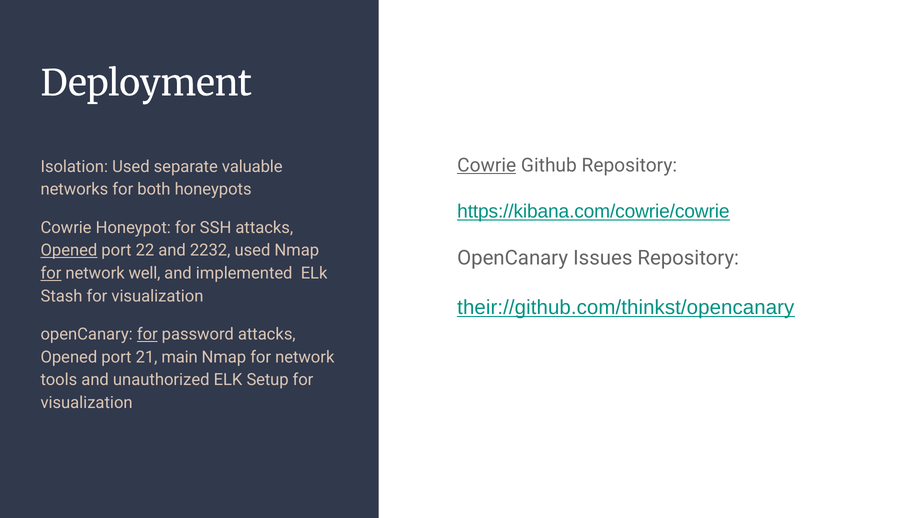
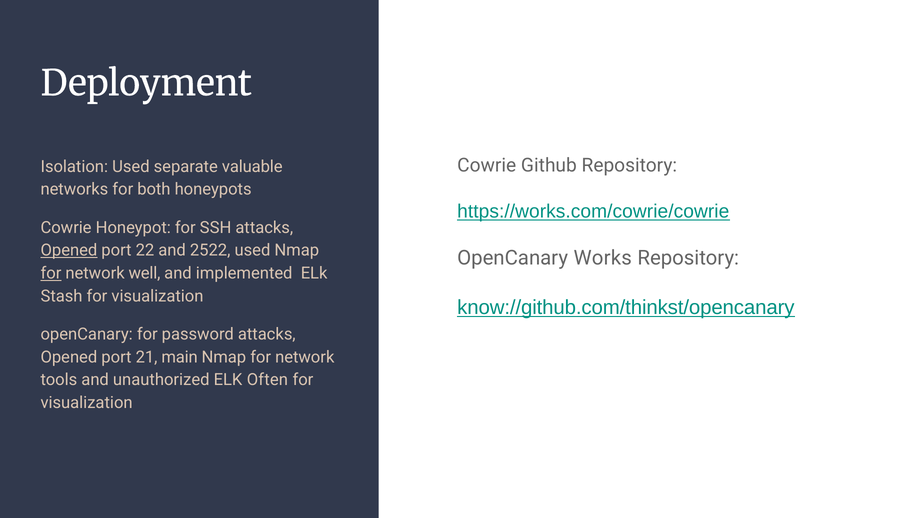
Cowrie at (487, 165) underline: present -> none
https://kibana.com/cowrie/cowrie: https://kibana.com/cowrie/cowrie -> https://works.com/cowrie/cowrie
2232: 2232 -> 2522
Issues: Issues -> Works
their://github.com/thinkst/opencanary: their://github.com/thinkst/opencanary -> know://github.com/thinkst/opencanary
for at (147, 334) underline: present -> none
Setup: Setup -> Often
